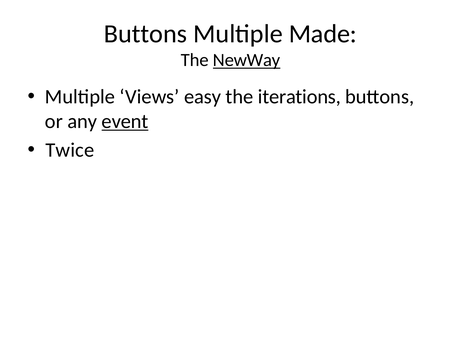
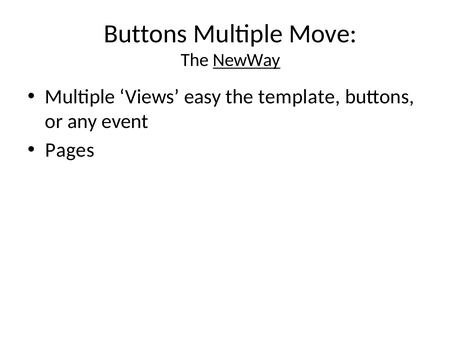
Made: Made -> Move
iterations: iterations -> template
event underline: present -> none
Twice: Twice -> Pages
